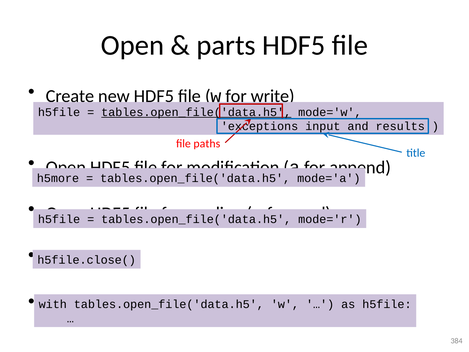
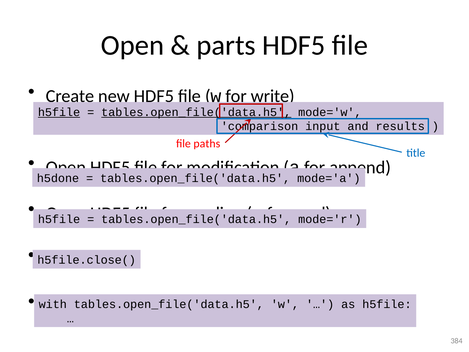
h5file at (59, 112) underline: none -> present
exceptions: exceptions -> comparison
h5more: h5more -> h5done
